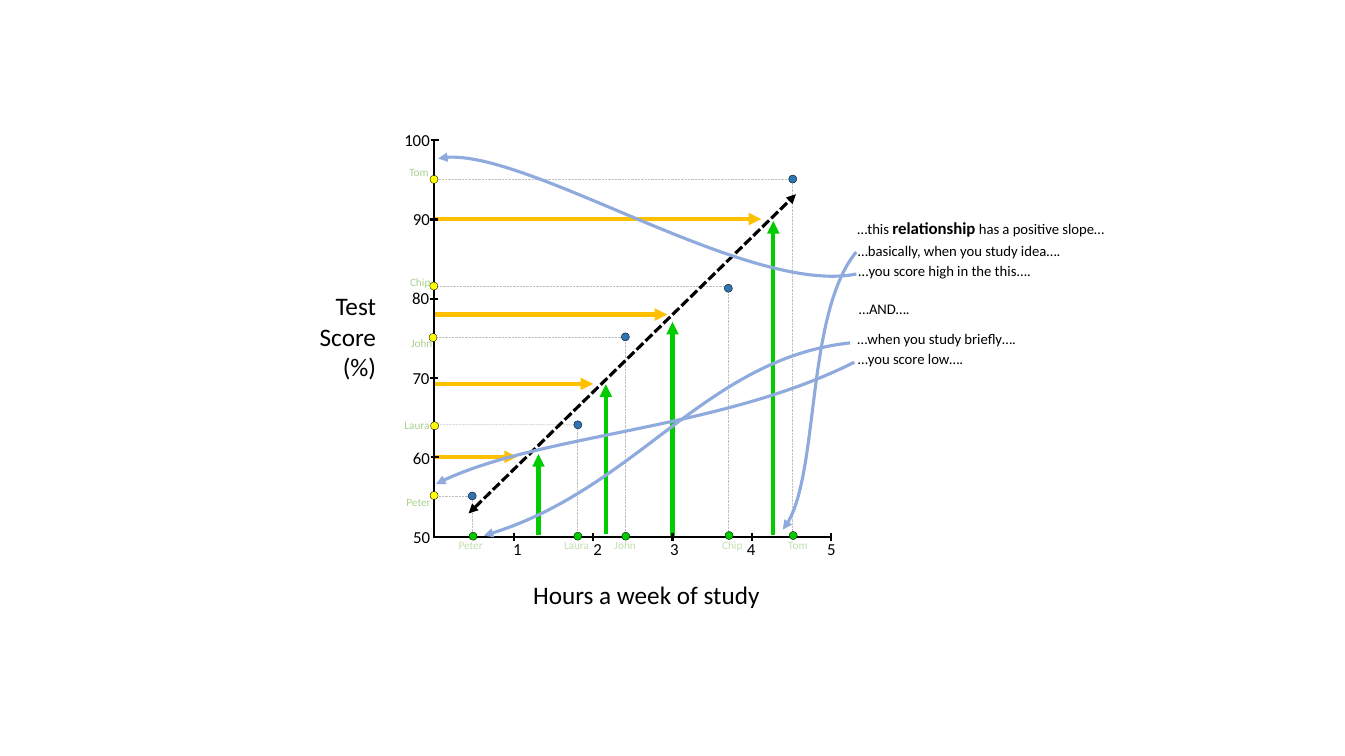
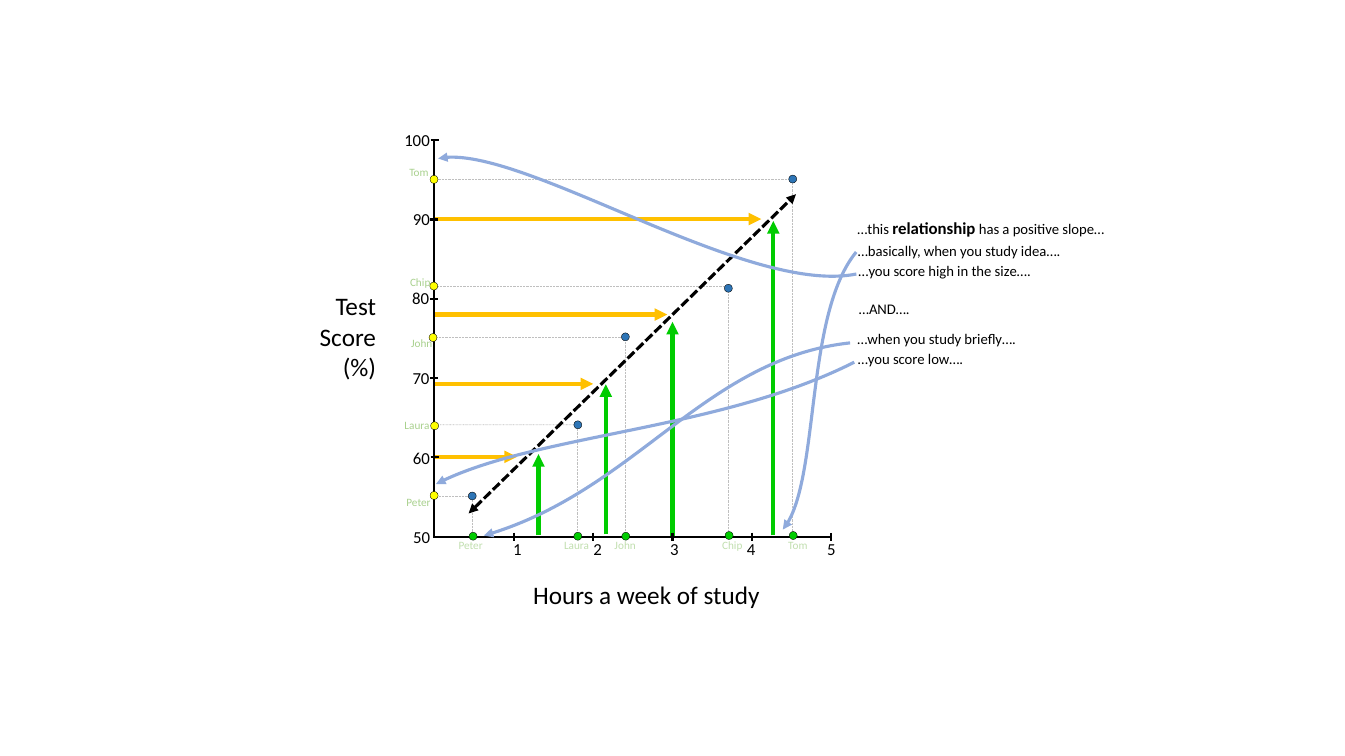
this…: this… -> size…
